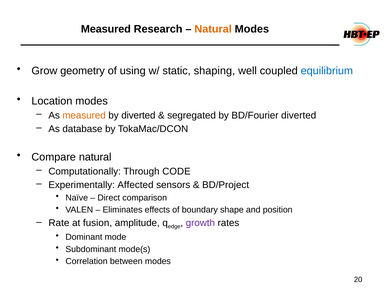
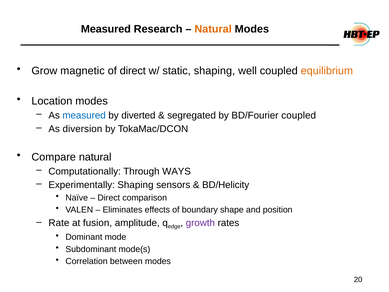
geometry: geometry -> magnetic
of using: using -> direct
equilibrium colour: blue -> orange
measured at (84, 115) colour: orange -> blue
BD/Fourier diverted: diverted -> coupled
database: database -> diversion
CODE: CODE -> WAYS
Experimentally Affected: Affected -> Shaping
BD/Project: BD/Project -> BD/Helicity
